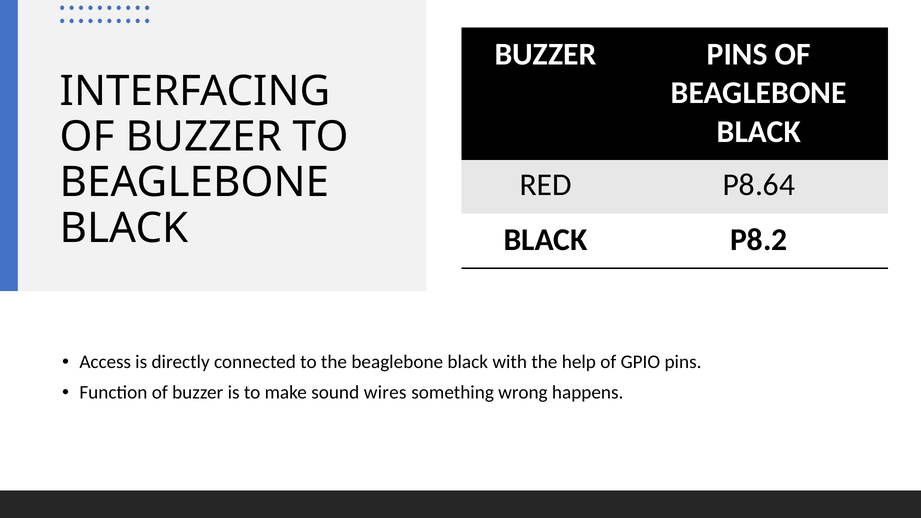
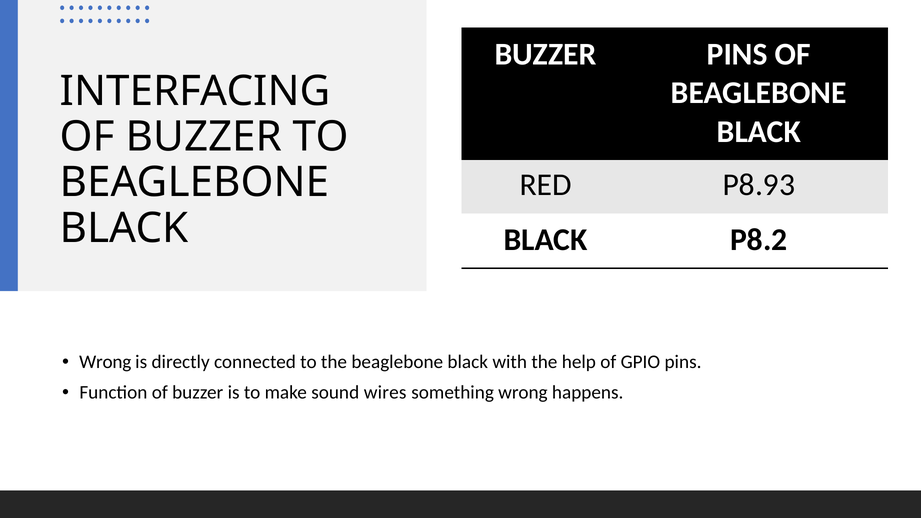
P8.64: P8.64 -> P8.93
Access at (105, 362): Access -> Wrong
